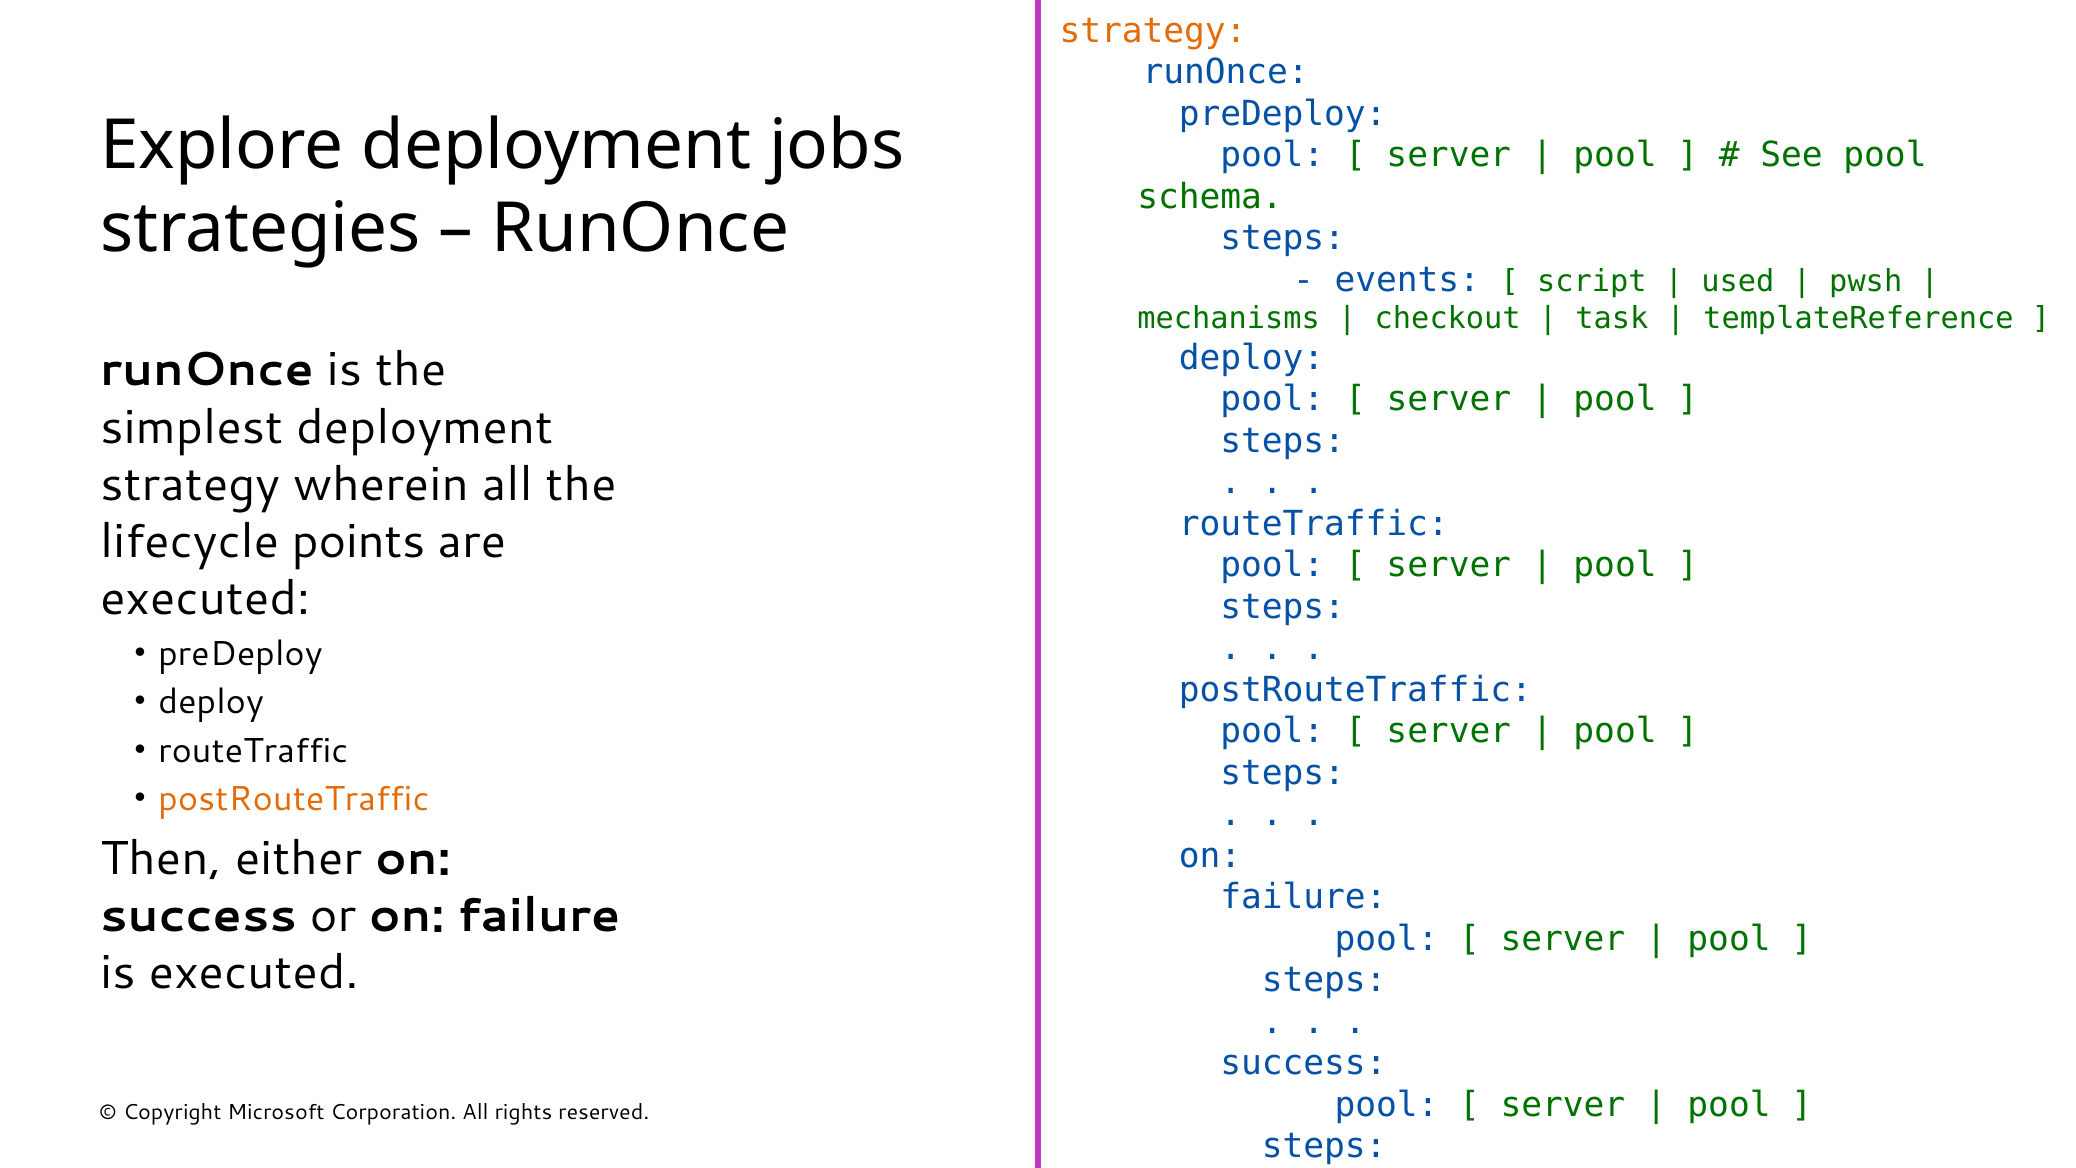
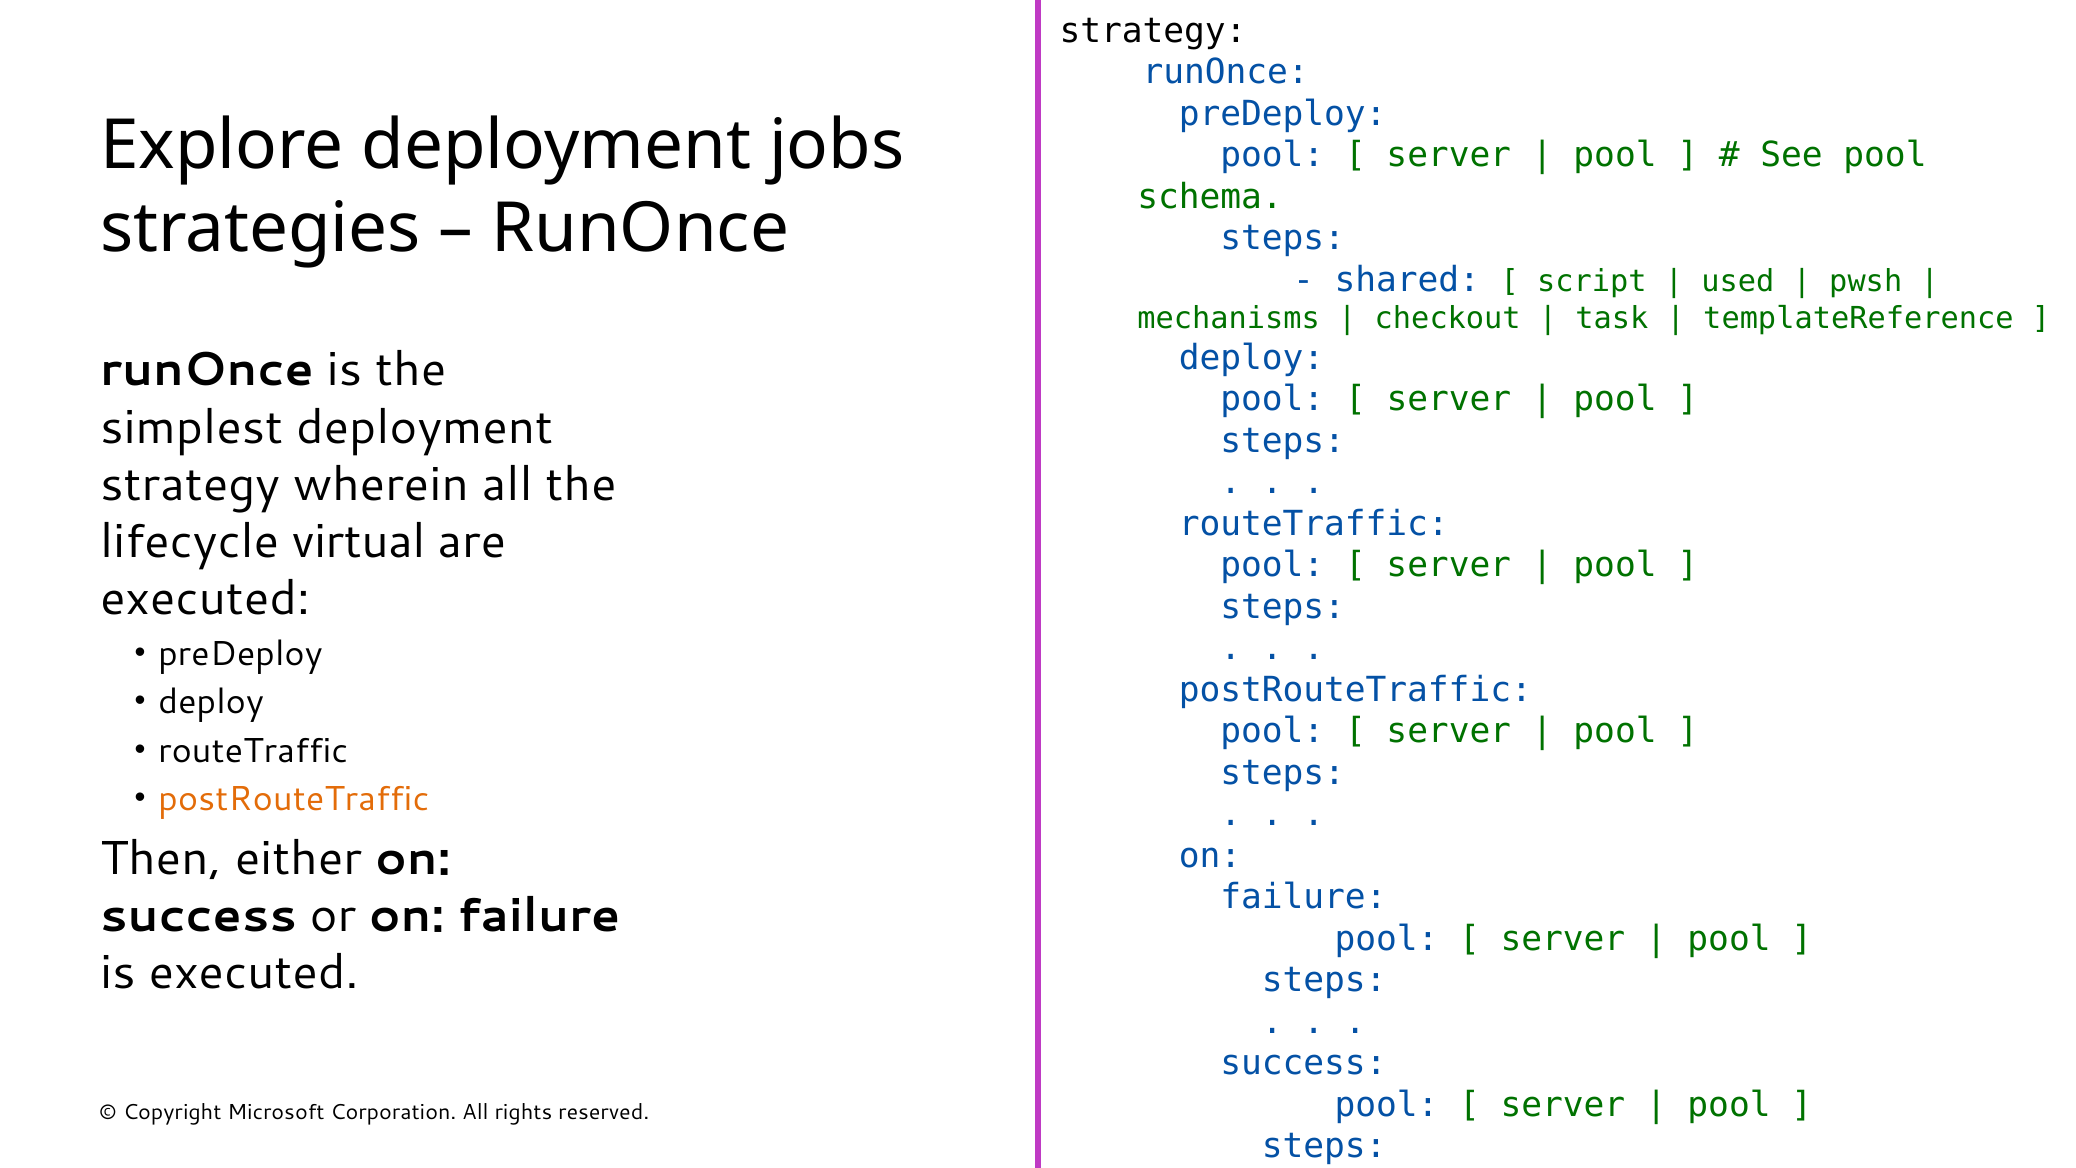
strategy at (1153, 31) colour: orange -> black
events: events -> shared
points: points -> virtual
